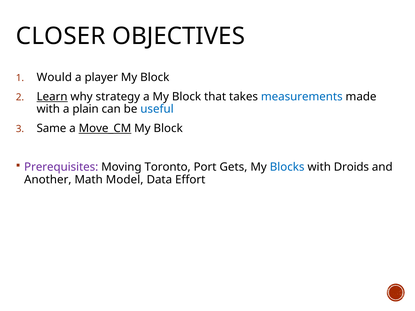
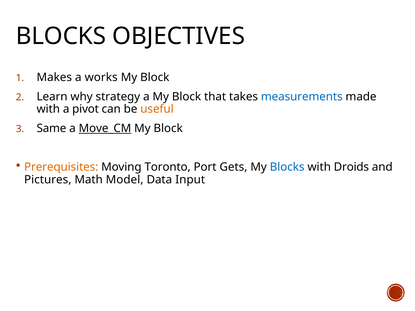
CLOSER at (61, 36): CLOSER -> BLOCKS
Would: Would -> Makes
player: player -> works
Learn underline: present -> none
plain: plain -> pivot
useful colour: blue -> orange
Prerequisites colour: purple -> orange
Another: Another -> Pictures
Effort: Effort -> Input
